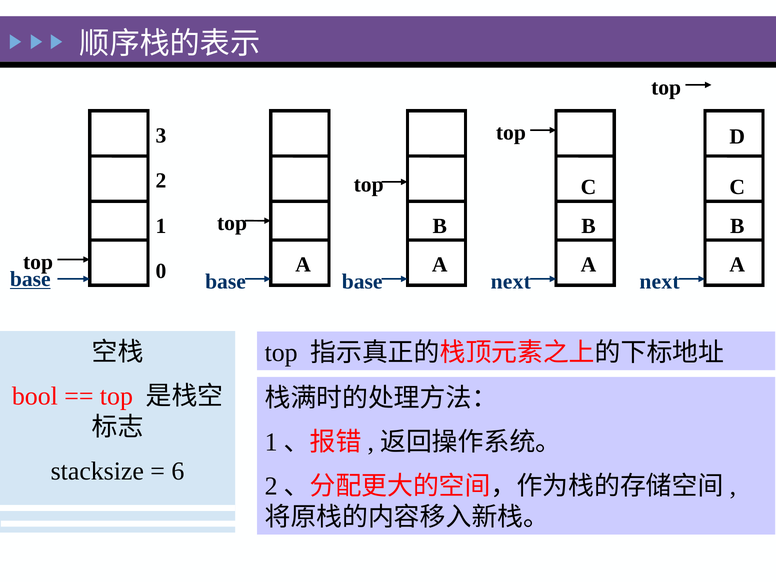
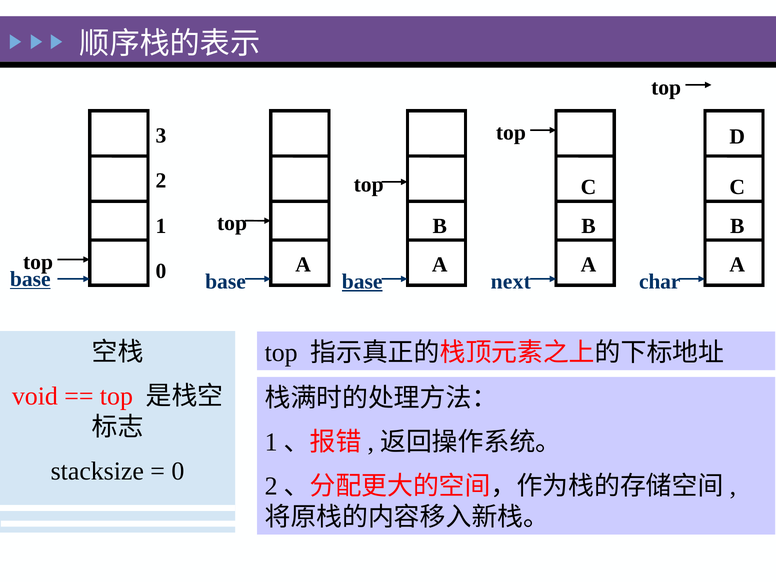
base at (362, 282) underline: none -> present
next at (659, 282): next -> char
bool: bool -> void
6 at (178, 471): 6 -> 0
